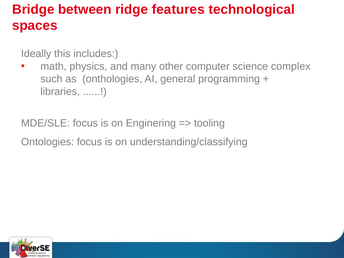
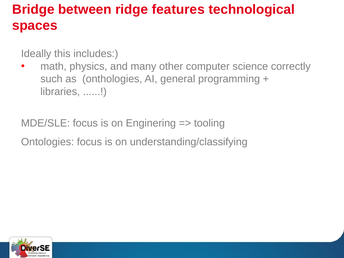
complex: complex -> correctly
